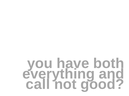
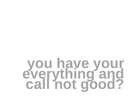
both: both -> your
